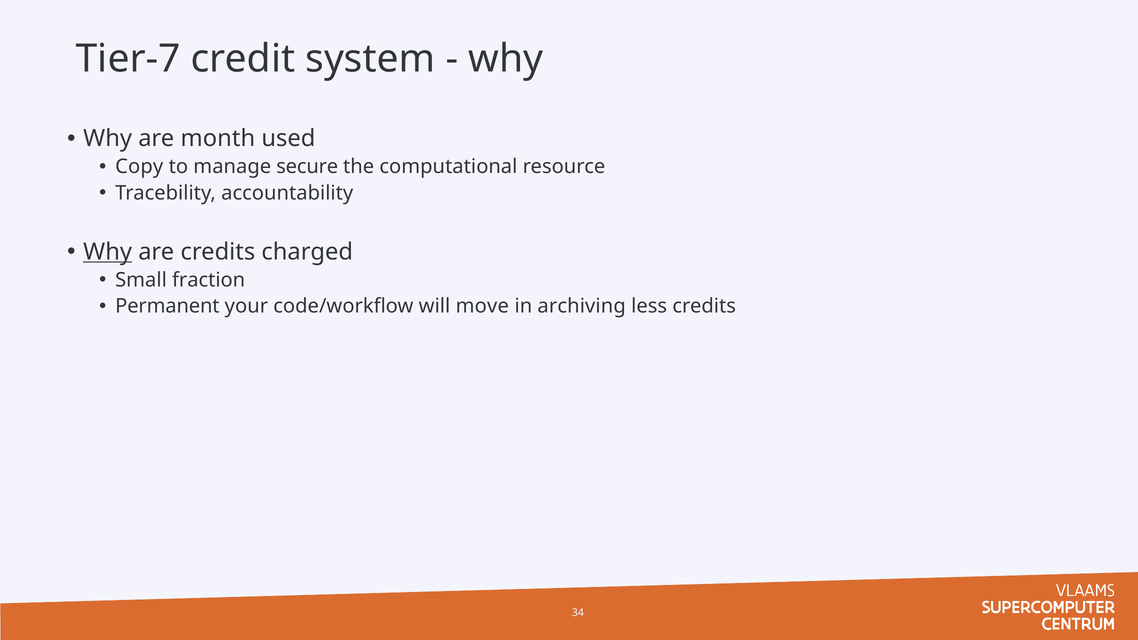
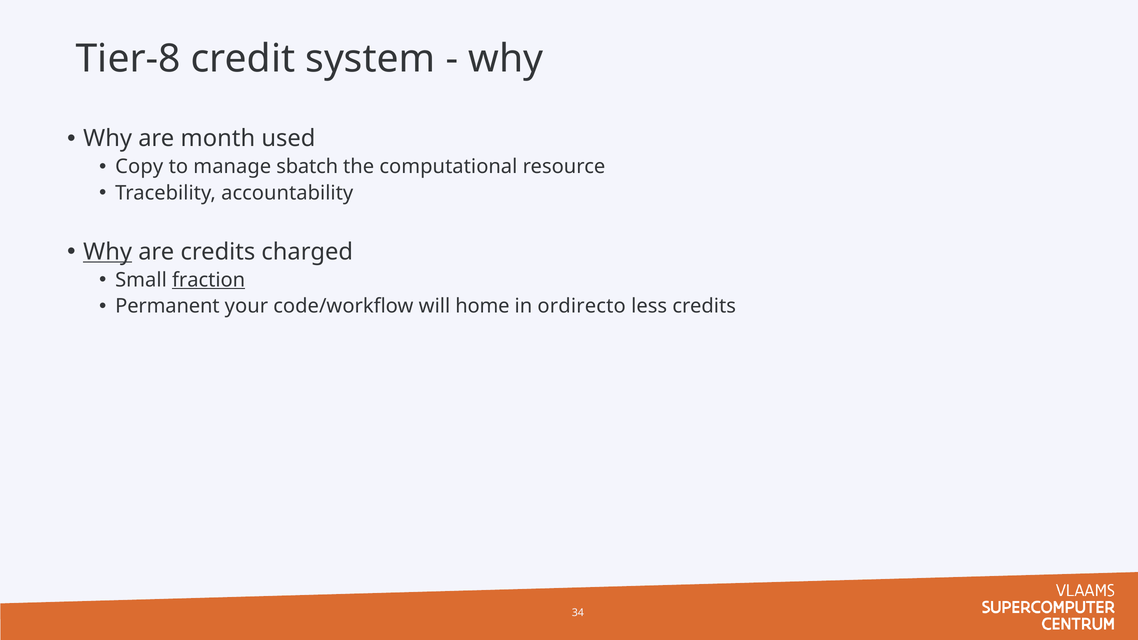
Tier-7: Tier-7 -> Tier-8
secure: secure -> sbatch
fraction underline: none -> present
move: move -> home
archiving: archiving -> ordirecto
